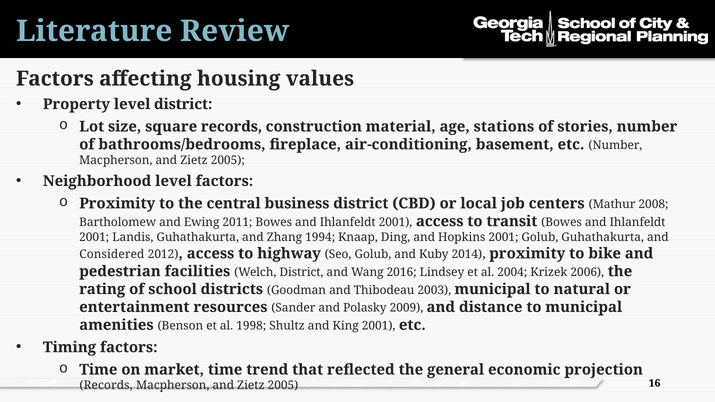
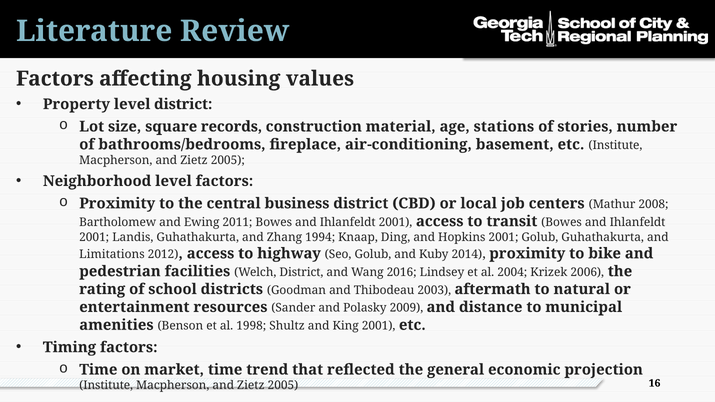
etc Number: Number -> Institute
Considered: Considered -> Limitations
2003 municipal: municipal -> aftermath
Records at (106, 386): Records -> Institute
